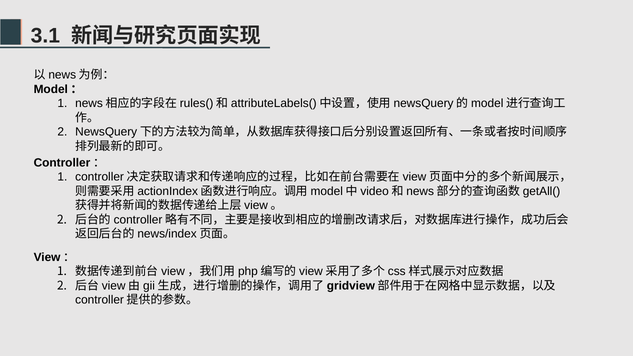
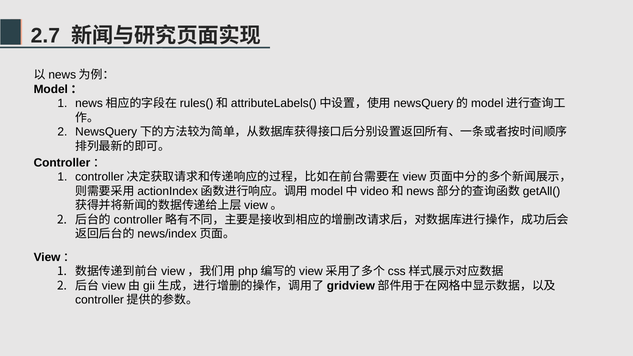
3.1: 3.1 -> 2.7
